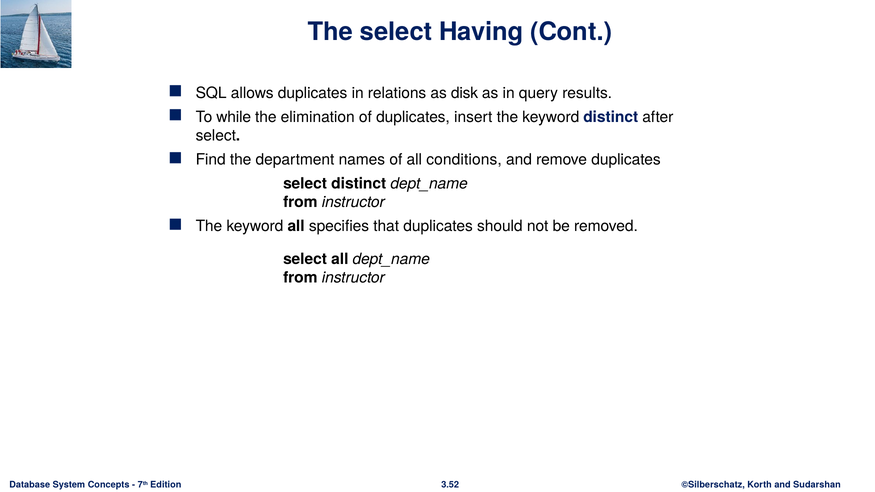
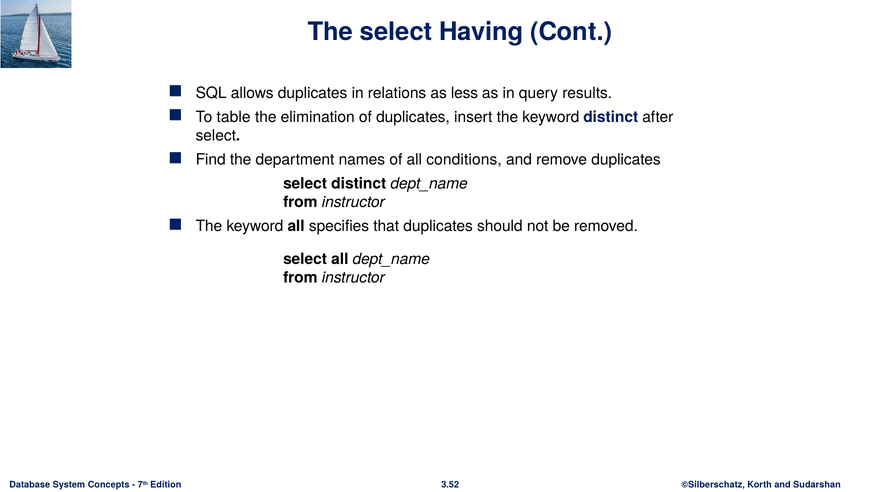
disk: disk -> less
while: while -> table
